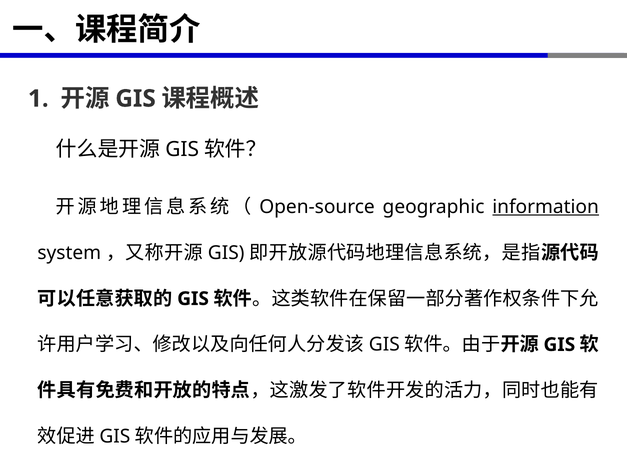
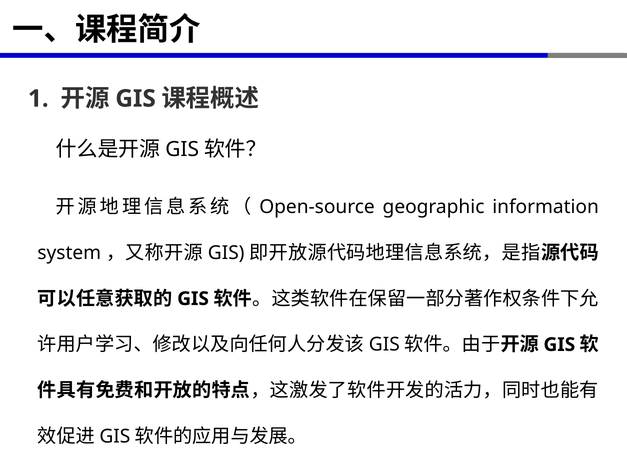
information underline: present -> none
